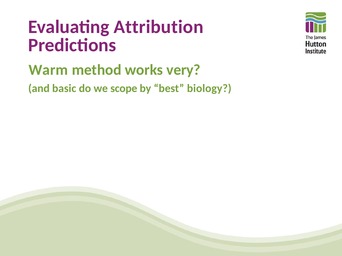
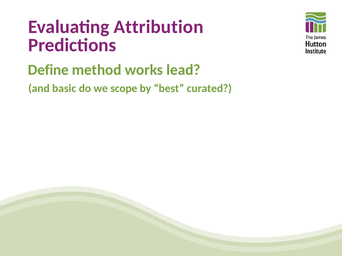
Warm: Warm -> Define
very: very -> lead
biology: biology -> curated
